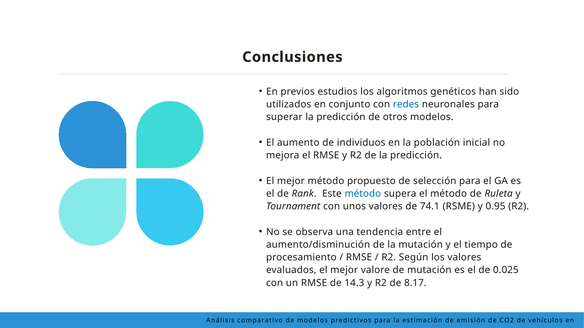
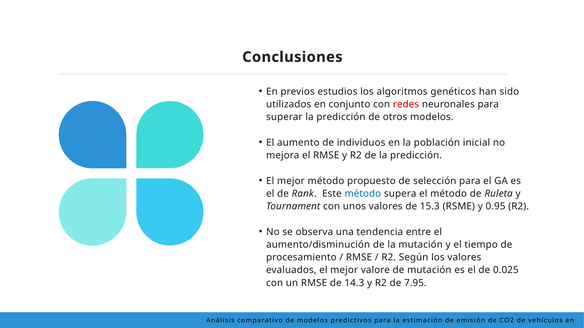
redes colour: blue -> red
74.1: 74.1 -> 15.3
8.17: 8.17 -> 7.95
